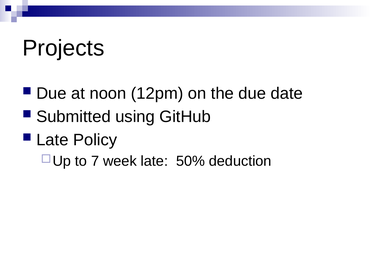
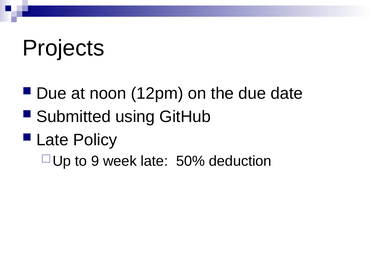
7: 7 -> 9
